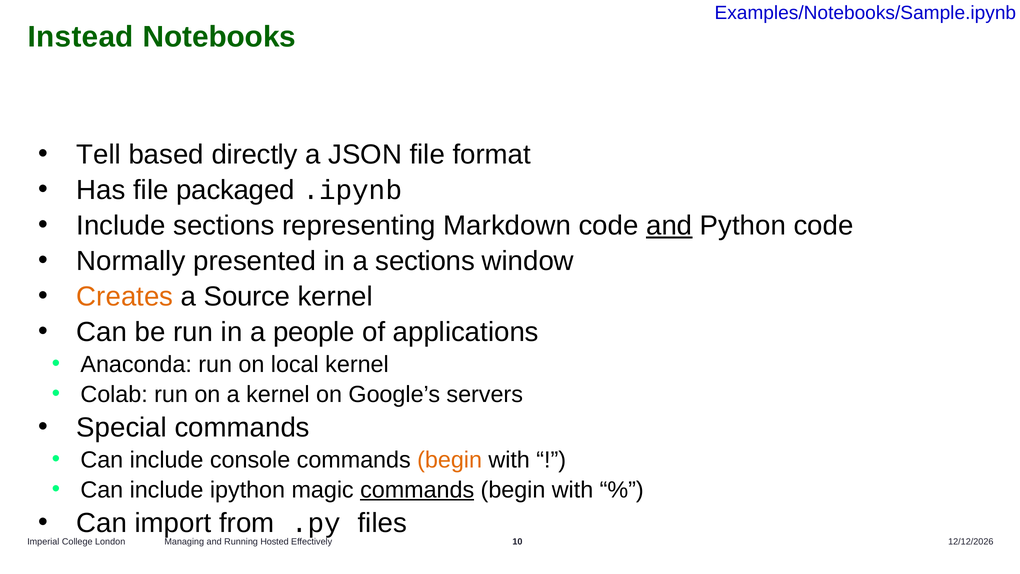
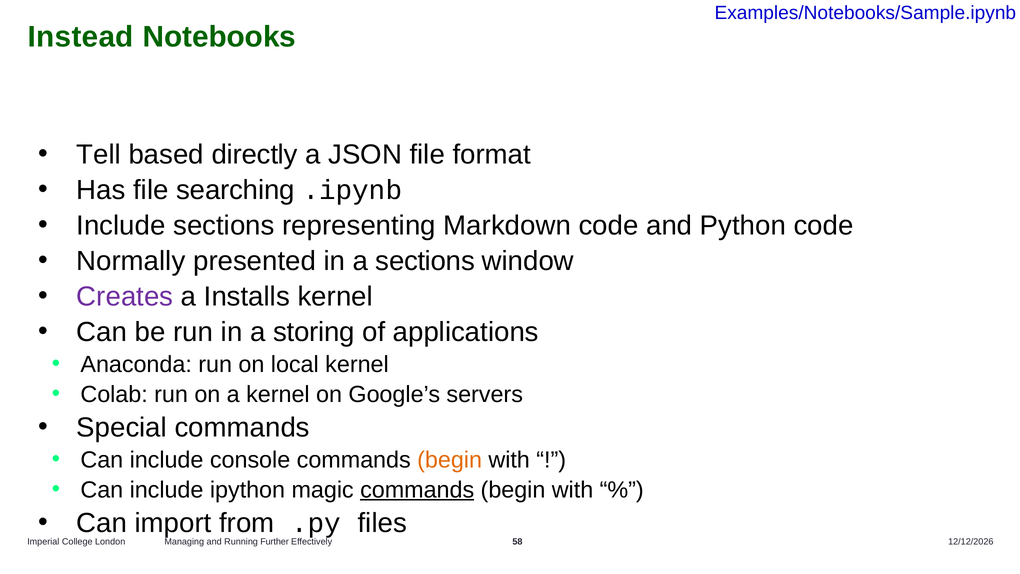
packaged: packaged -> searching
and at (669, 226) underline: present -> none
Creates colour: orange -> purple
Source: Source -> Installs
people: people -> storing
Hosted: Hosted -> Further
10: 10 -> 58
